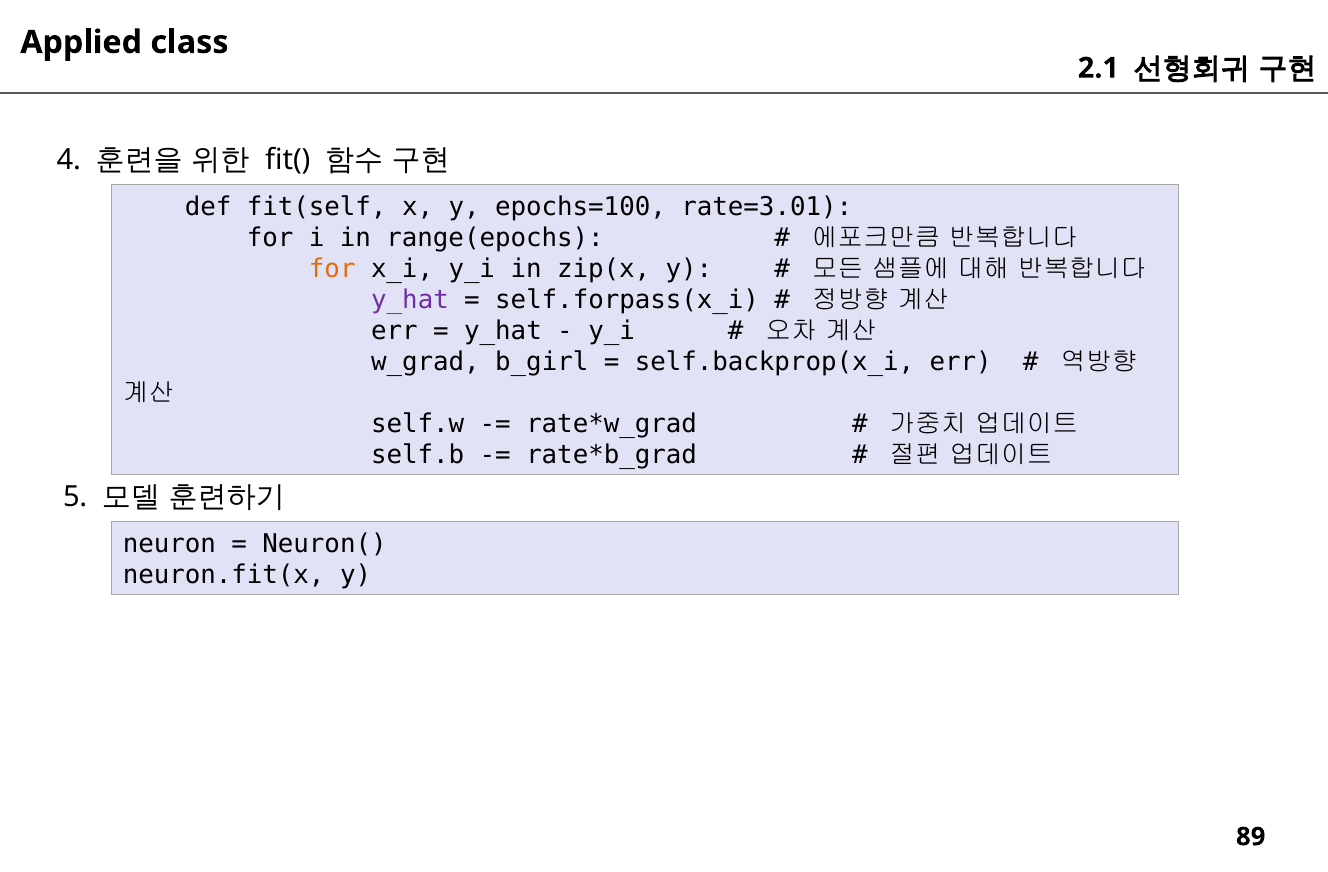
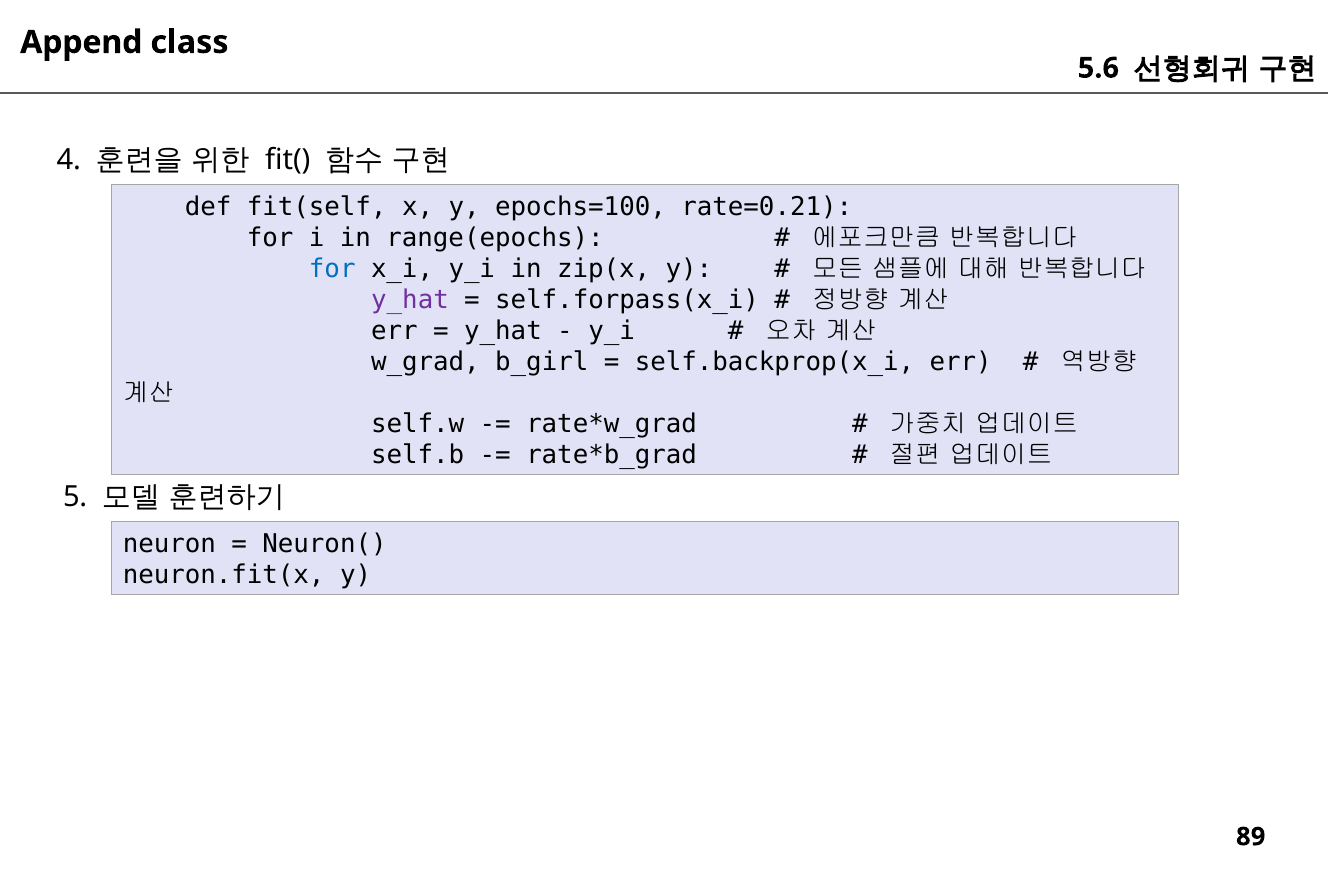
Applied: Applied -> Append
2.1: 2.1 -> 5.6
rate=3.01: rate=3.01 -> rate=0.21
for at (332, 269) colour: orange -> blue
